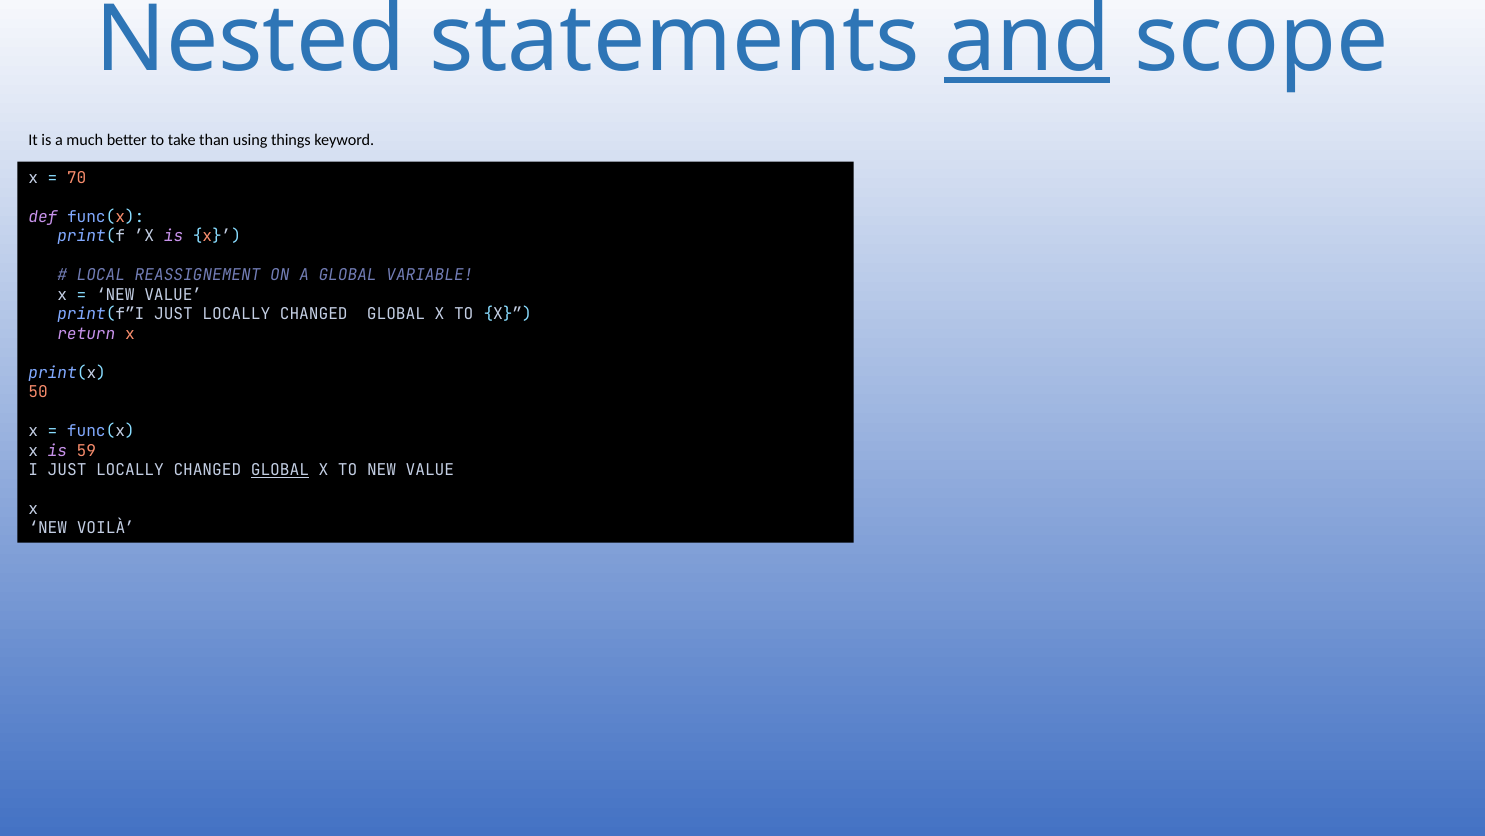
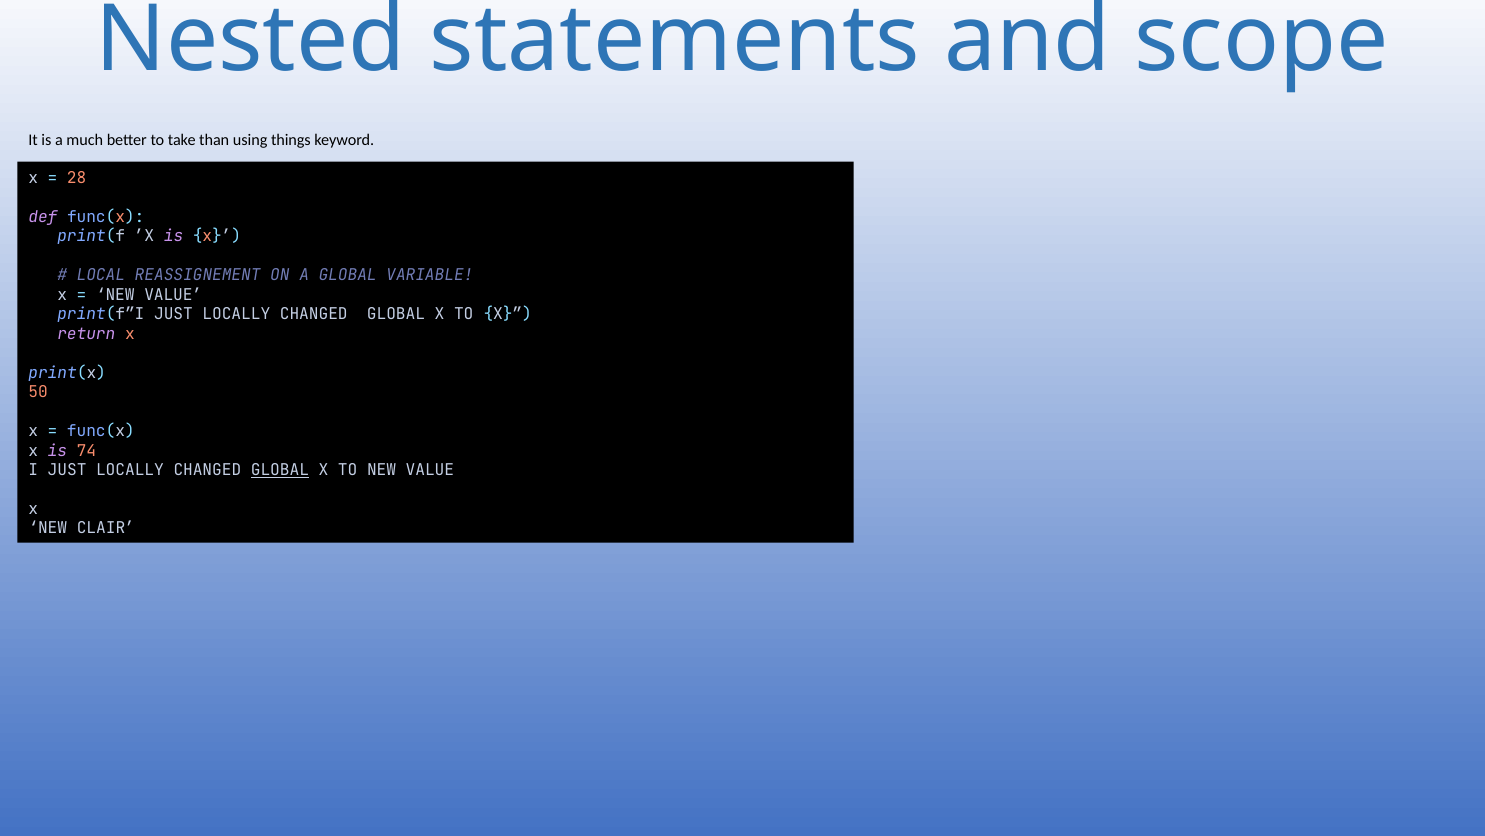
and underline: present -> none
70: 70 -> 28
59: 59 -> 74
VOILÀ: VOILÀ -> CLAIR
